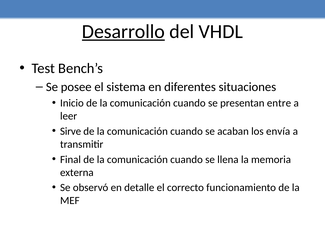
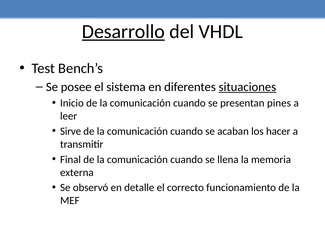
situaciones underline: none -> present
entre: entre -> pines
envía: envía -> hacer
